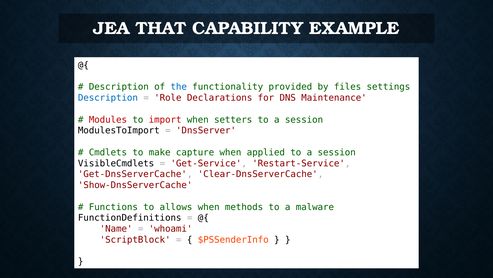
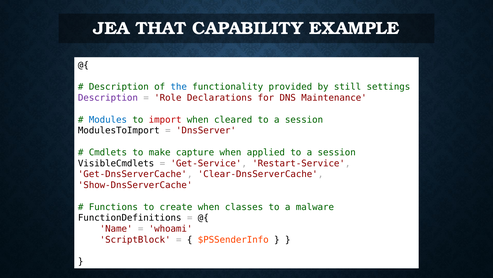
files: files -> still
Description at (108, 98) colour: blue -> purple
Modules colour: red -> blue
setters: setters -> cleared
allows: allows -> create
methods: methods -> classes
